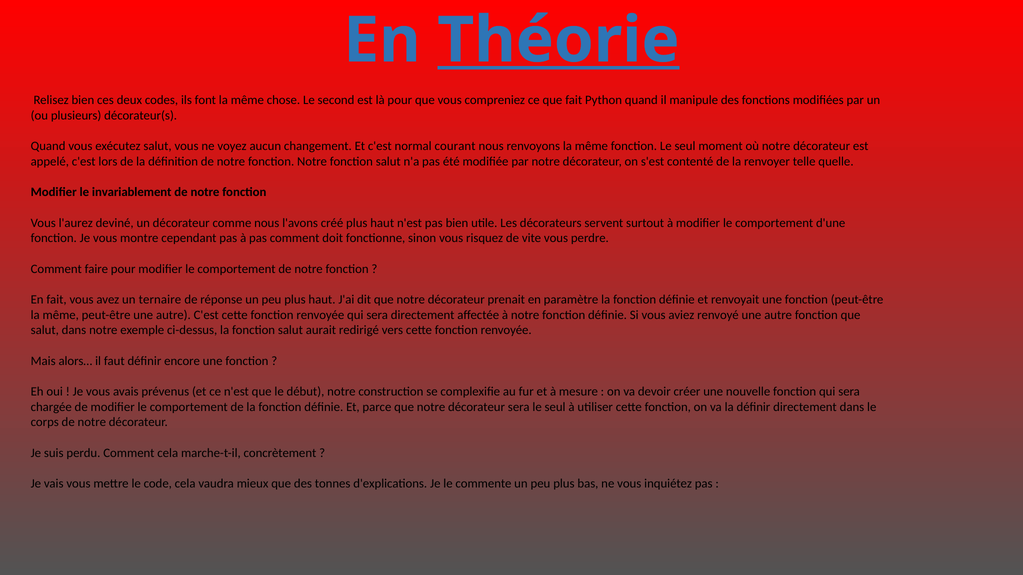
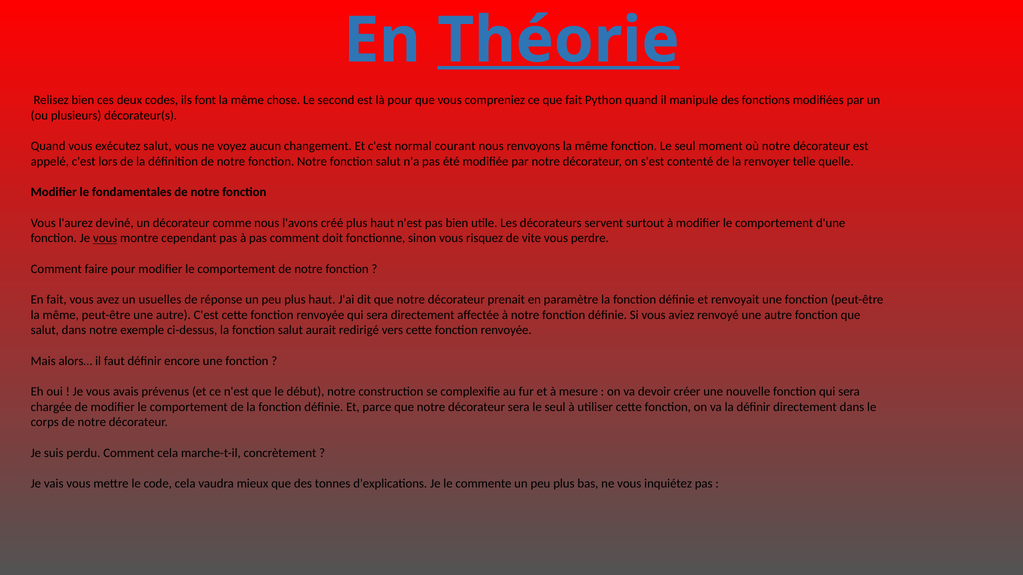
invariablement: invariablement -> fondamentales
vous at (105, 238) underline: none -> present
ternaire: ternaire -> usuelles
